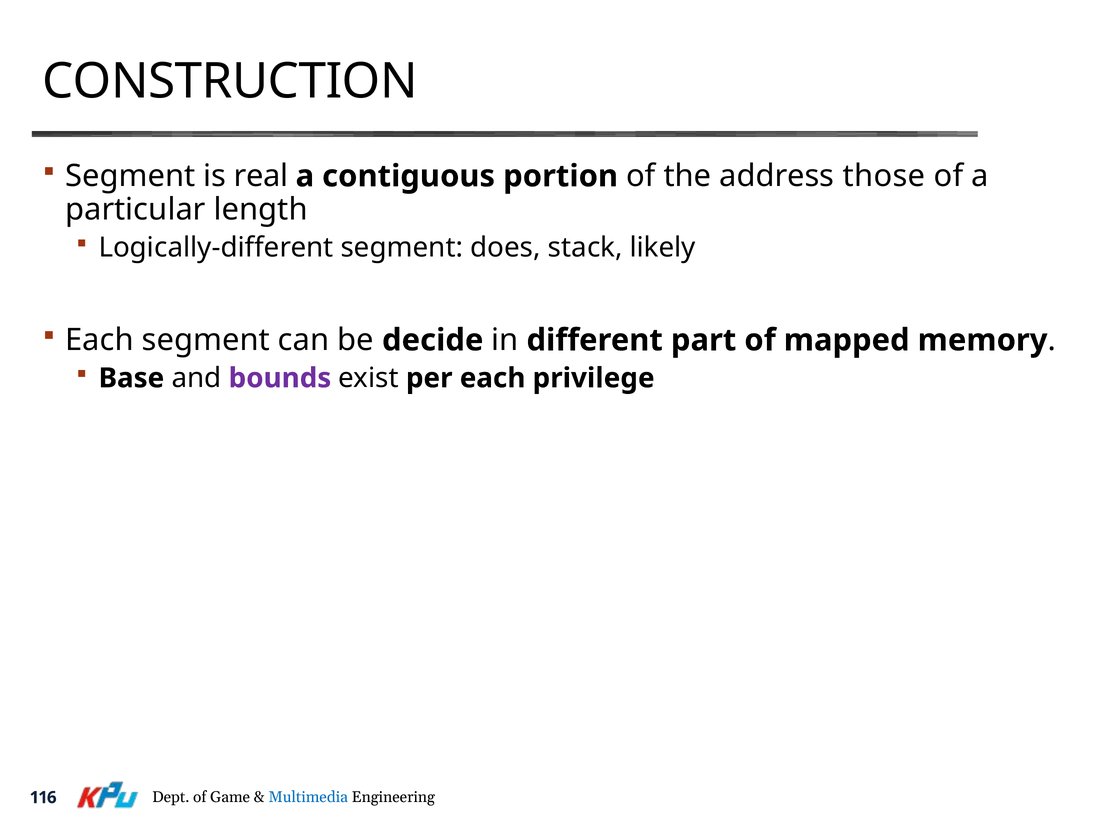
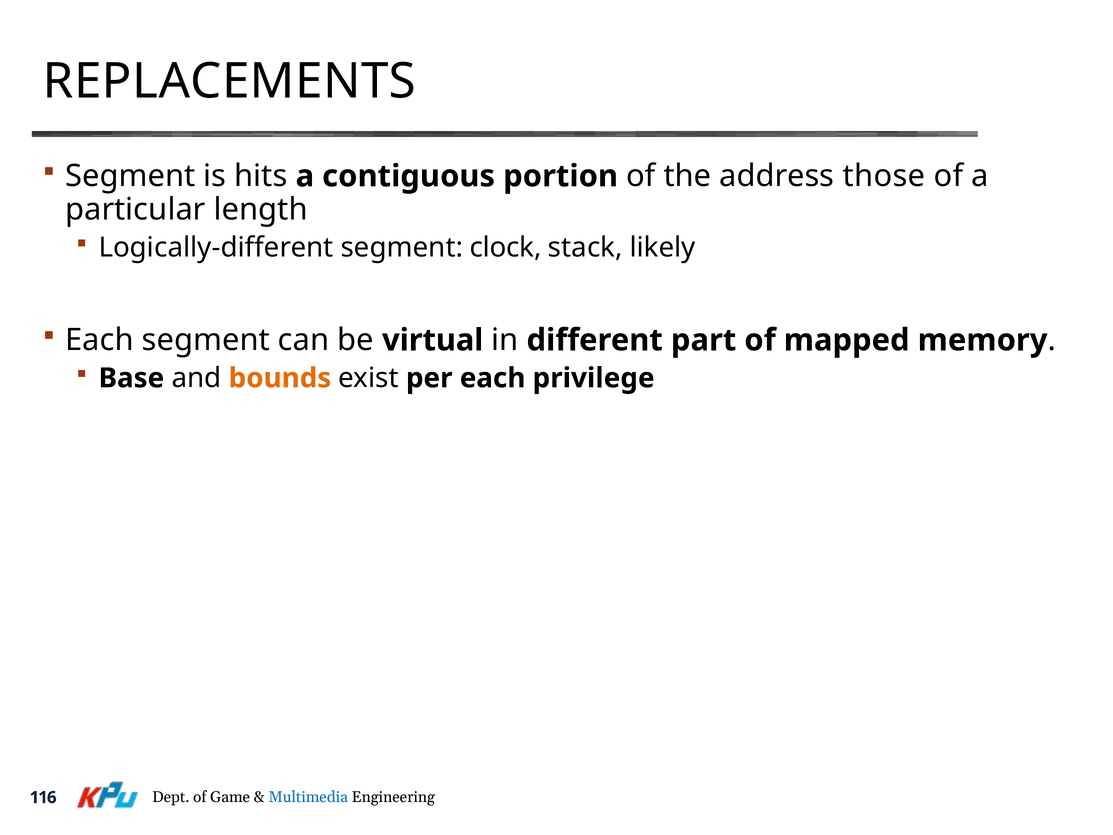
CONSTRUCTION: CONSTRUCTION -> REPLACEMENTS
real: real -> hits
does: does -> clock
decide: decide -> virtual
bounds colour: purple -> orange
